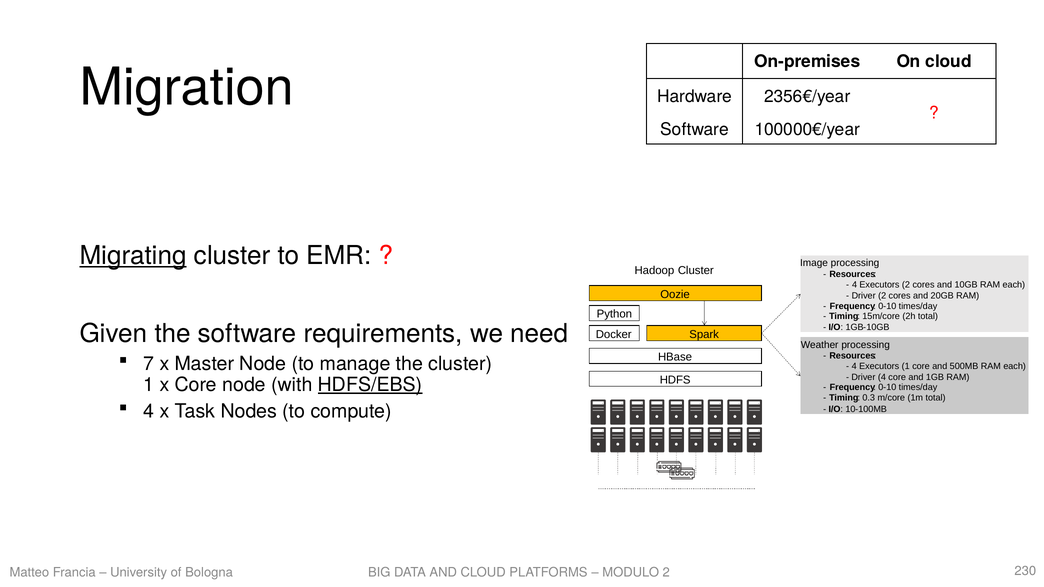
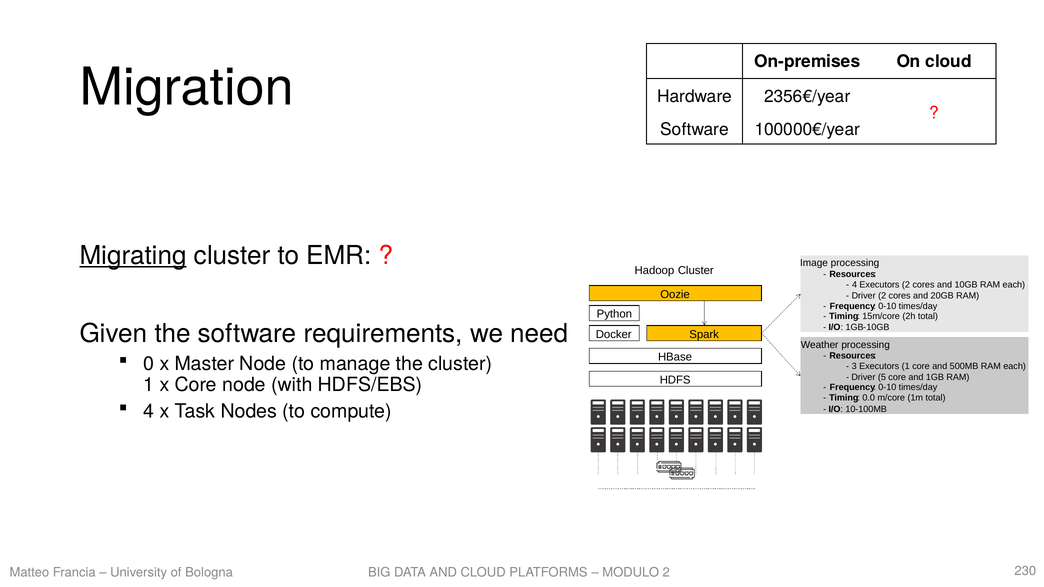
7: 7 -> 0
4 at (854, 367): 4 -> 3
Driver 4: 4 -> 5
HDFS/EBS underline: present -> none
0.3: 0.3 -> 0.0
